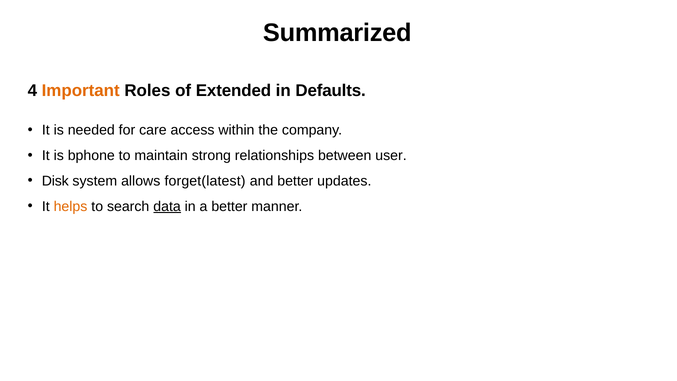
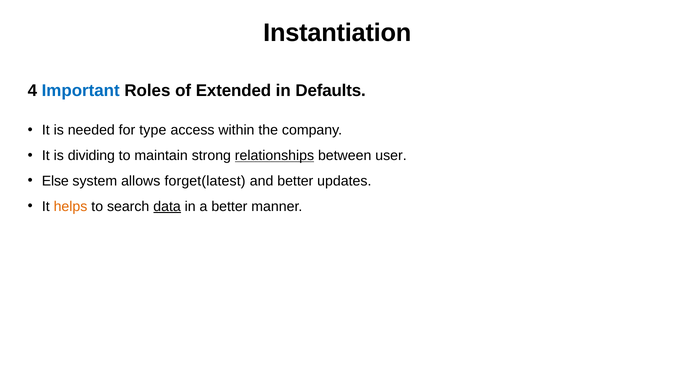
Summarized: Summarized -> Instantiation
Important colour: orange -> blue
care: care -> type
bphone: bphone -> dividing
relationships underline: none -> present
Disk: Disk -> Else
